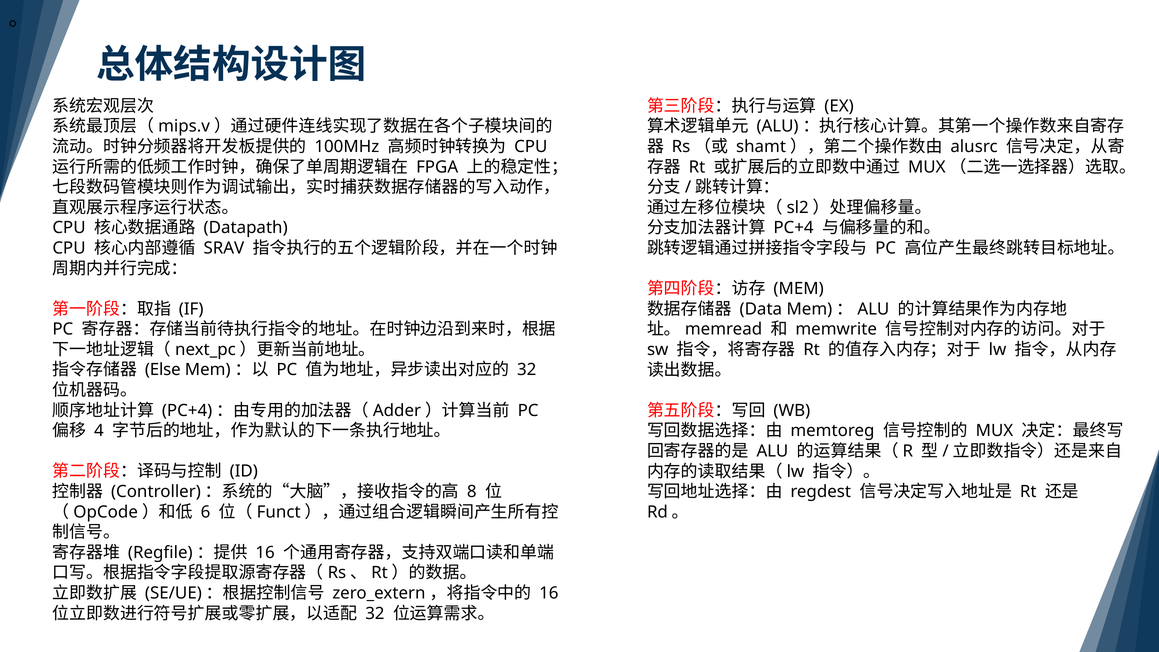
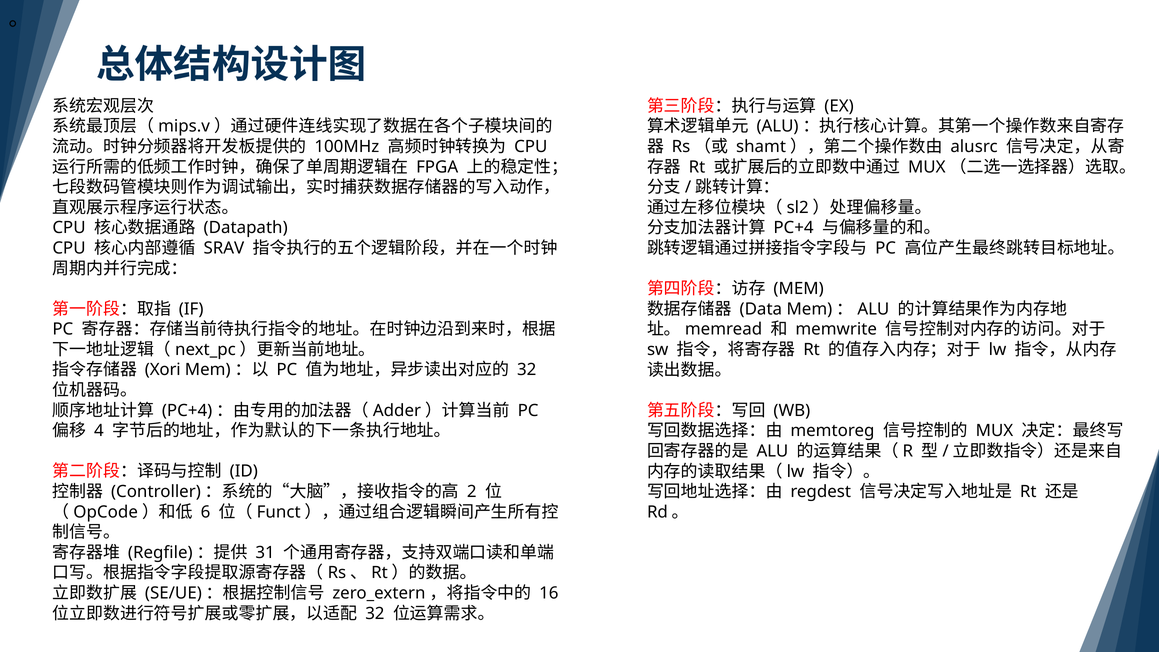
Else: Else -> Xori
8: 8 -> 2
16 at (265, 553): 16 -> 31
